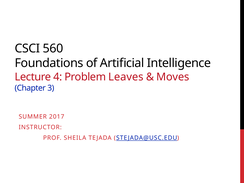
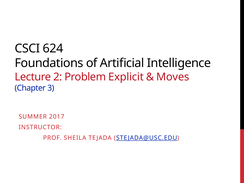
560: 560 -> 624
4: 4 -> 2
Leaves: Leaves -> Explicit
